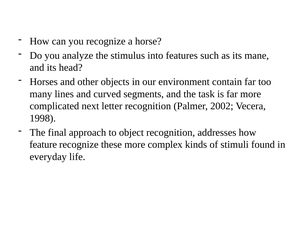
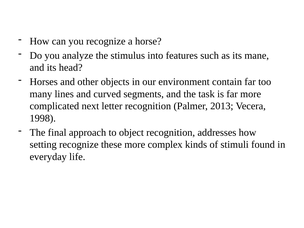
2002: 2002 -> 2013
feature: feature -> setting
